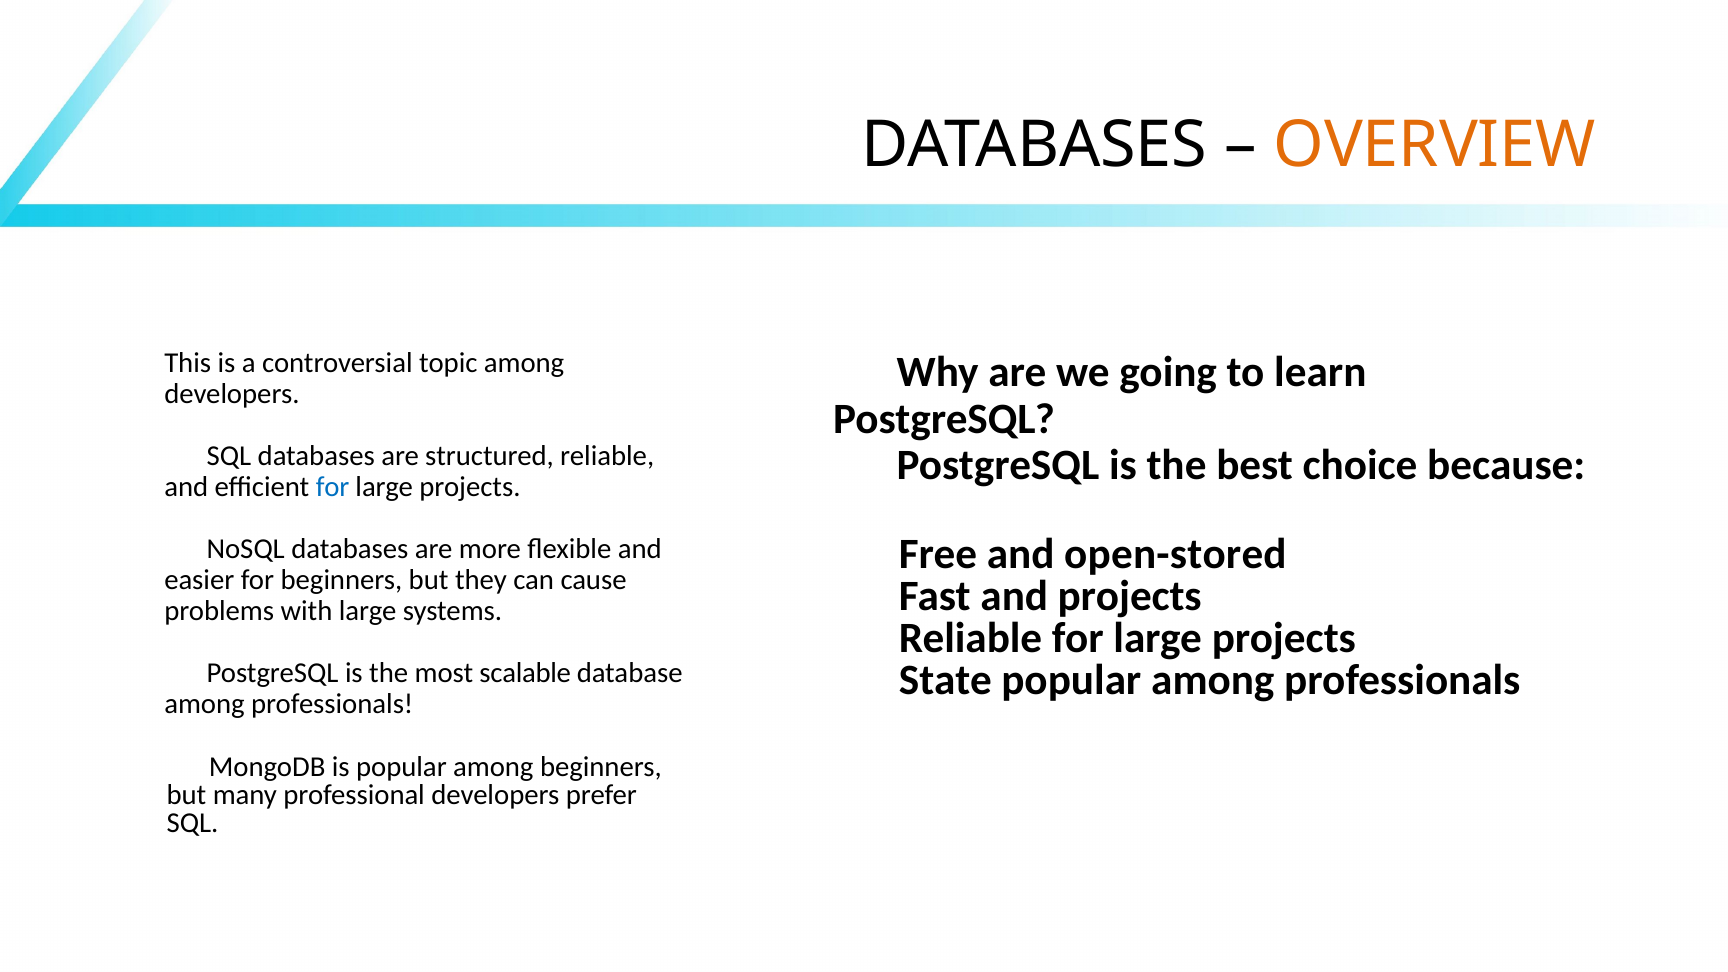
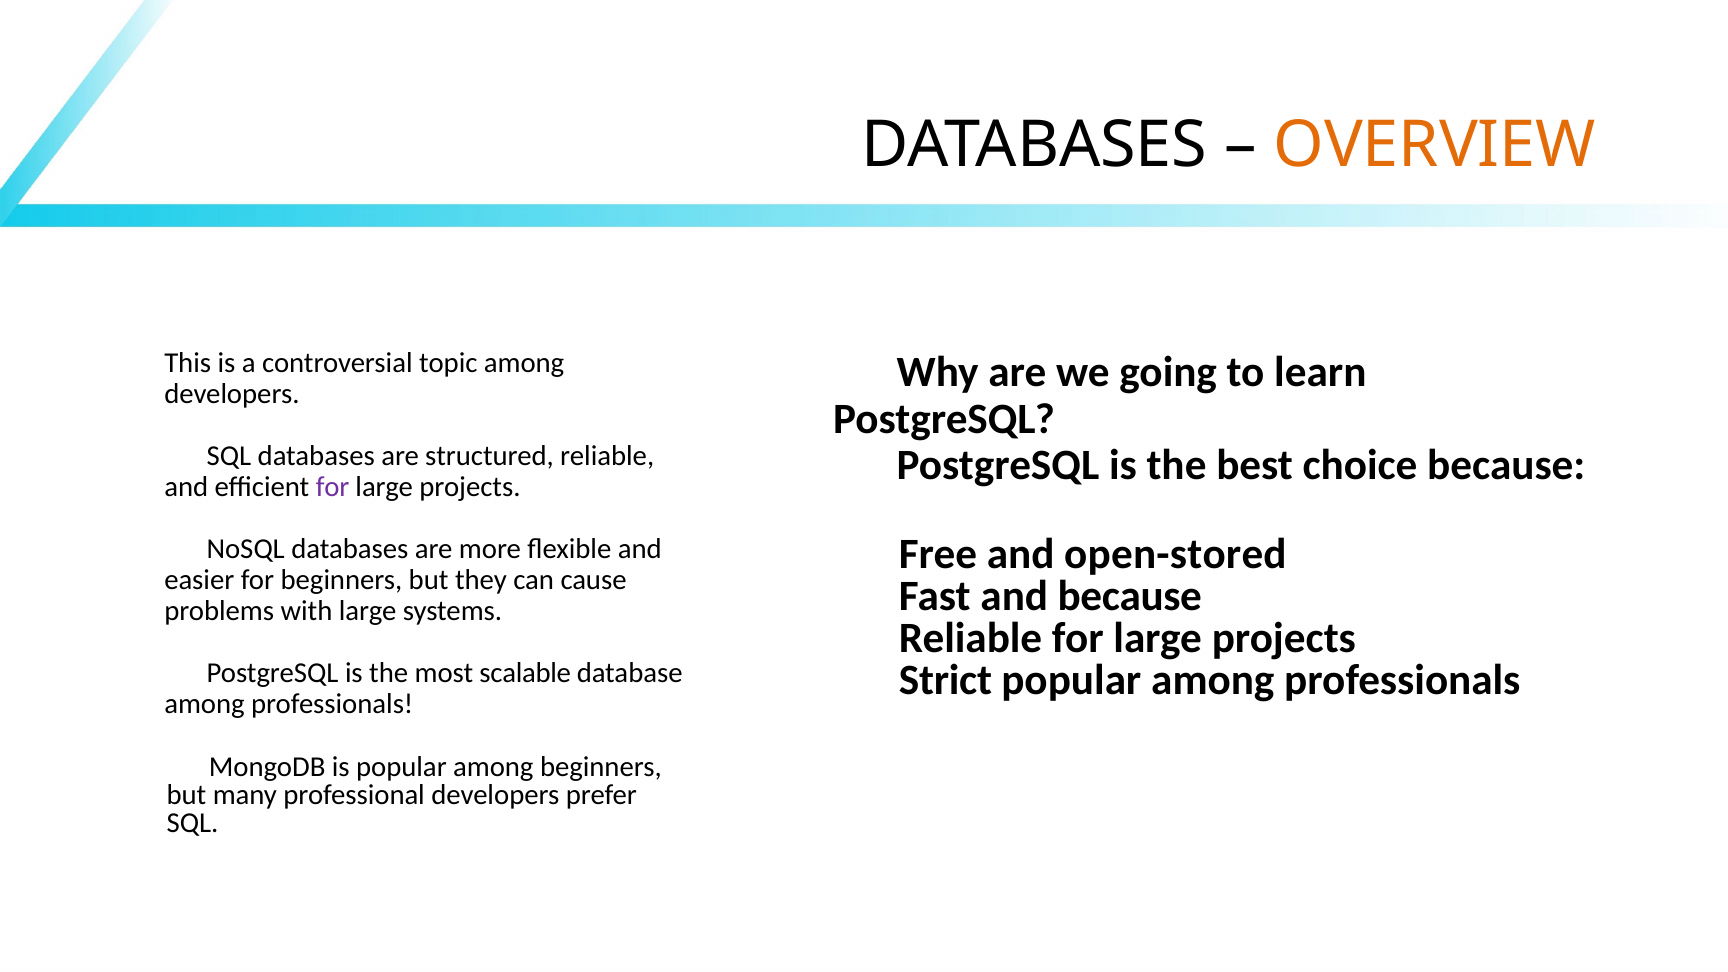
for at (333, 487) colour: blue -> purple
and projects: projects -> because
State: State -> Strict
